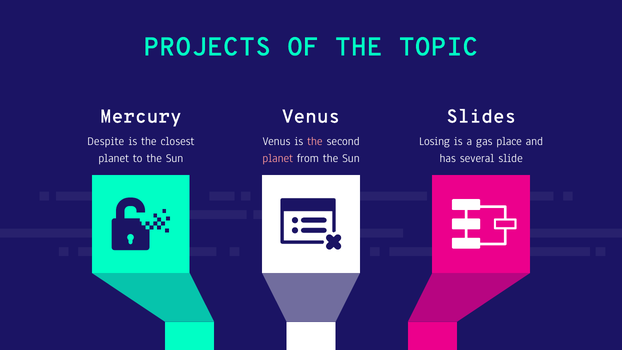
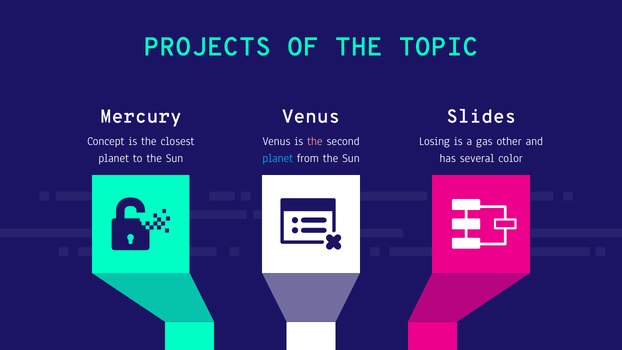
Despite: Despite -> Concept
place: place -> other
planet at (278, 158) colour: pink -> light blue
slide: slide -> color
